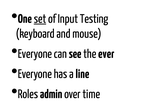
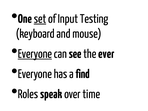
Everyone at (35, 54) underline: none -> present
line: line -> find
admin: admin -> speak
